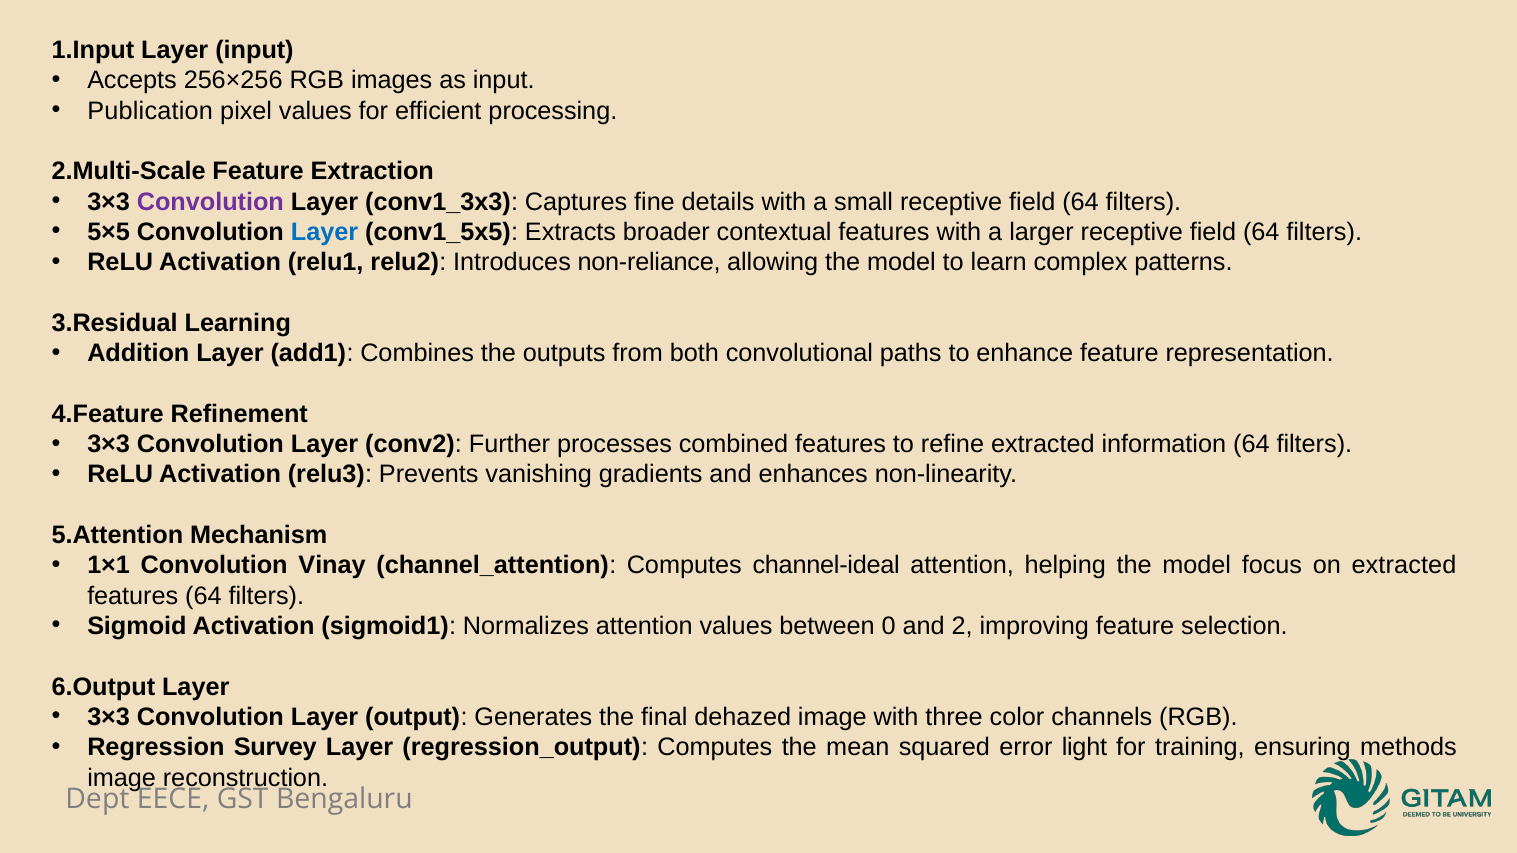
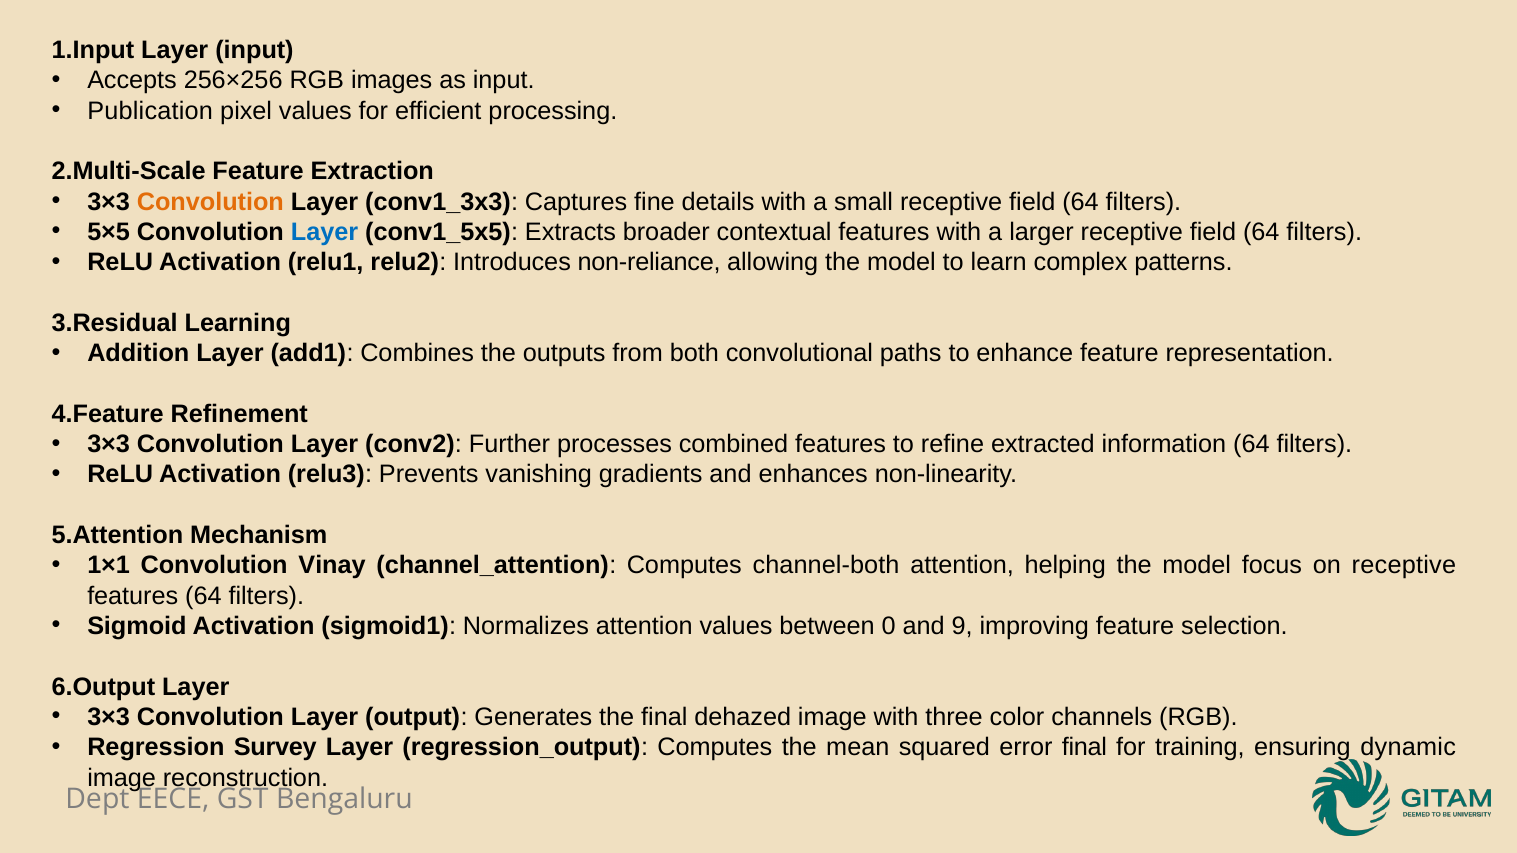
Convolution at (210, 202) colour: purple -> orange
channel-ideal: channel-ideal -> channel-both
on extracted: extracted -> receptive
2: 2 -> 9
error light: light -> final
methods: methods -> dynamic
